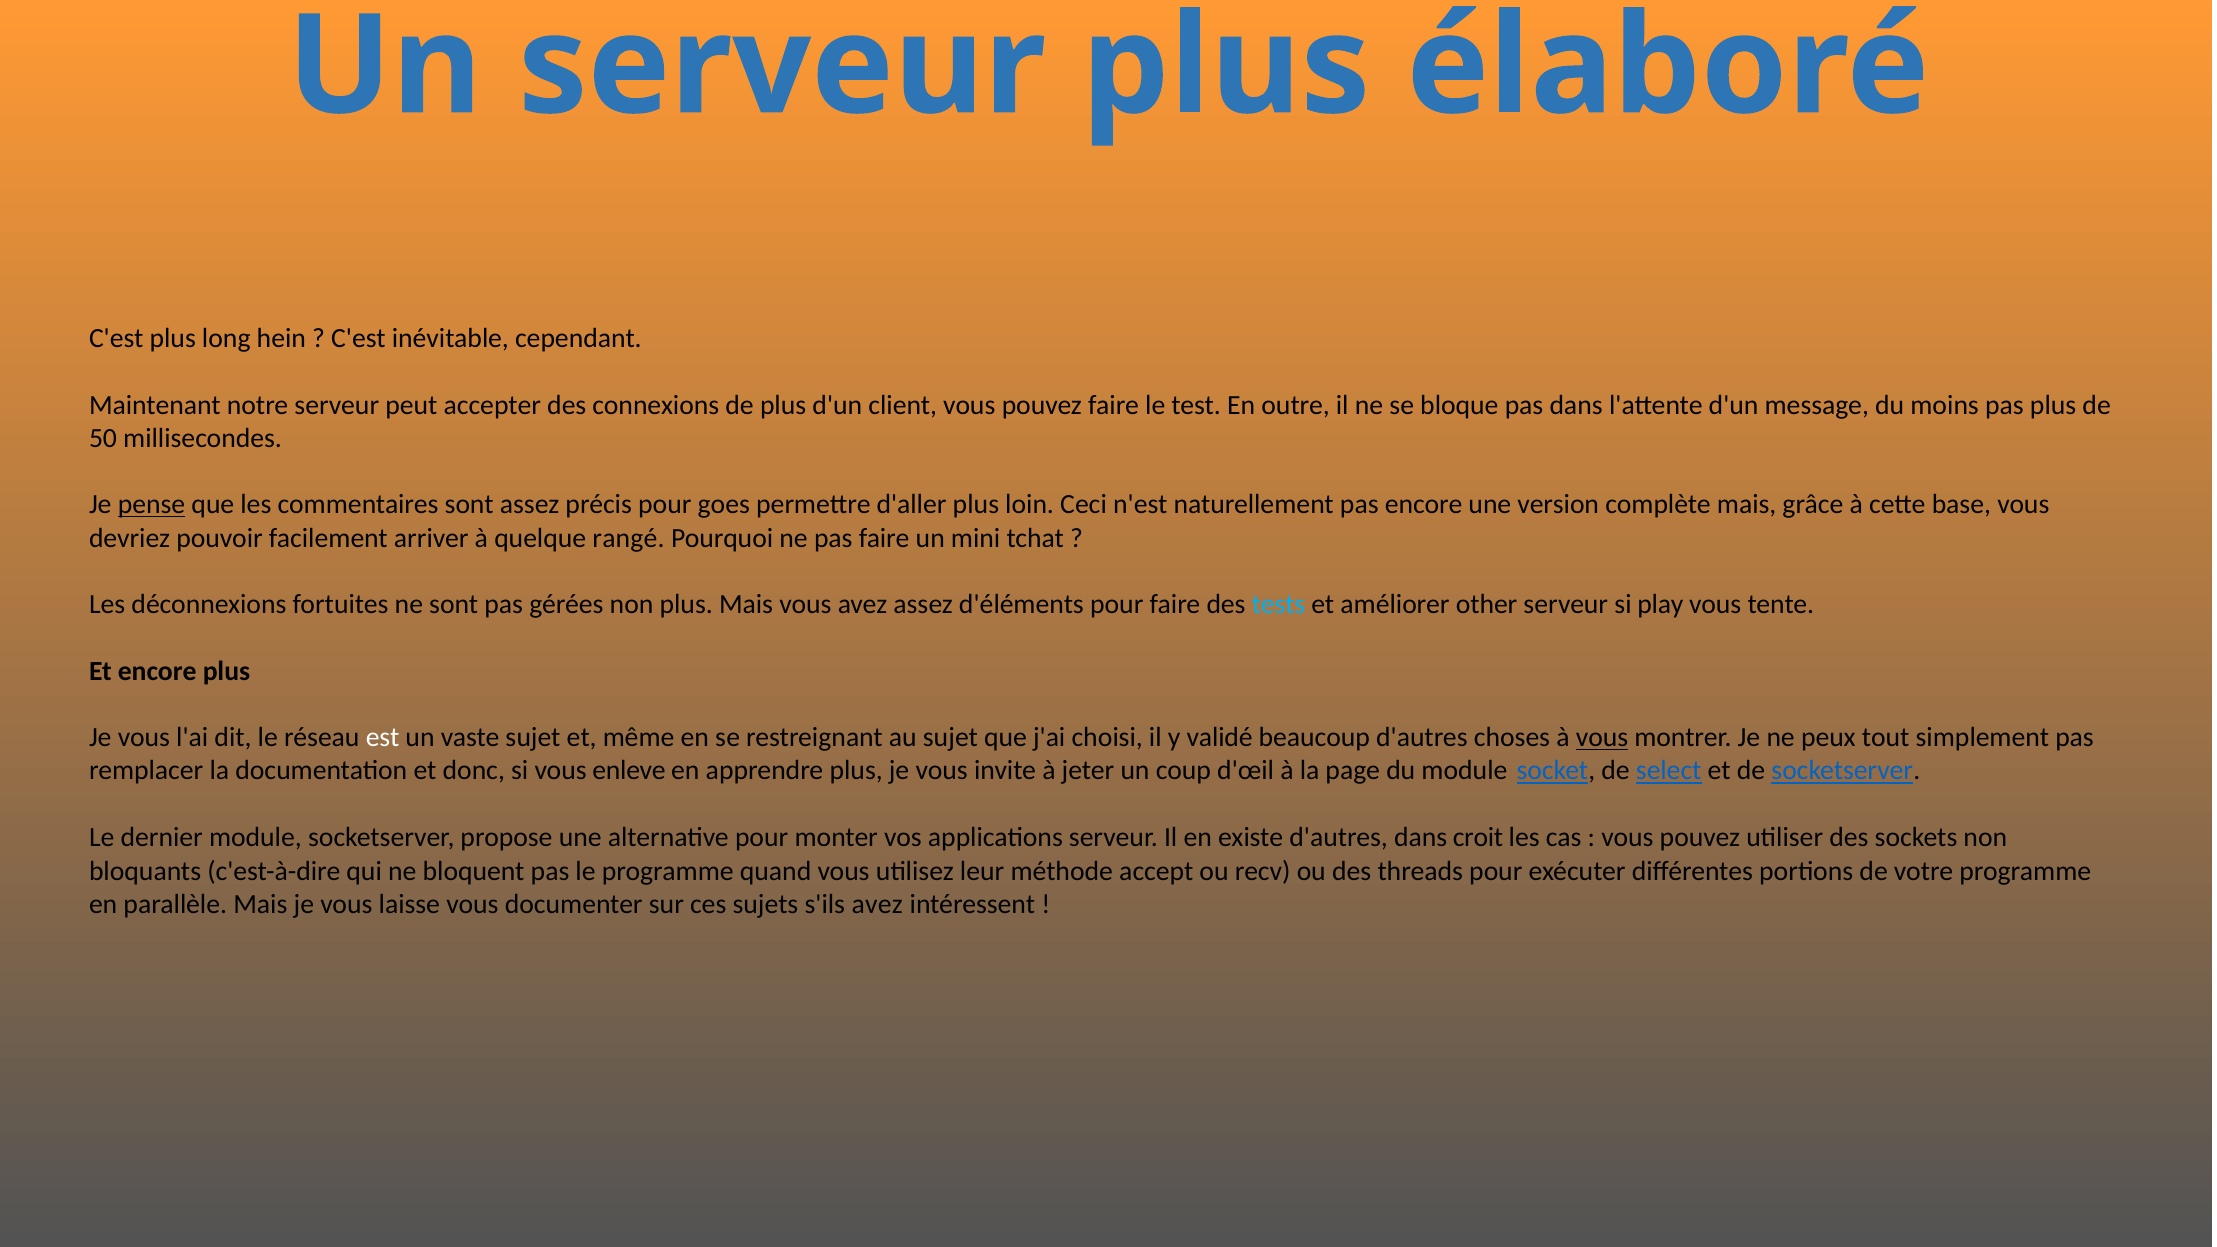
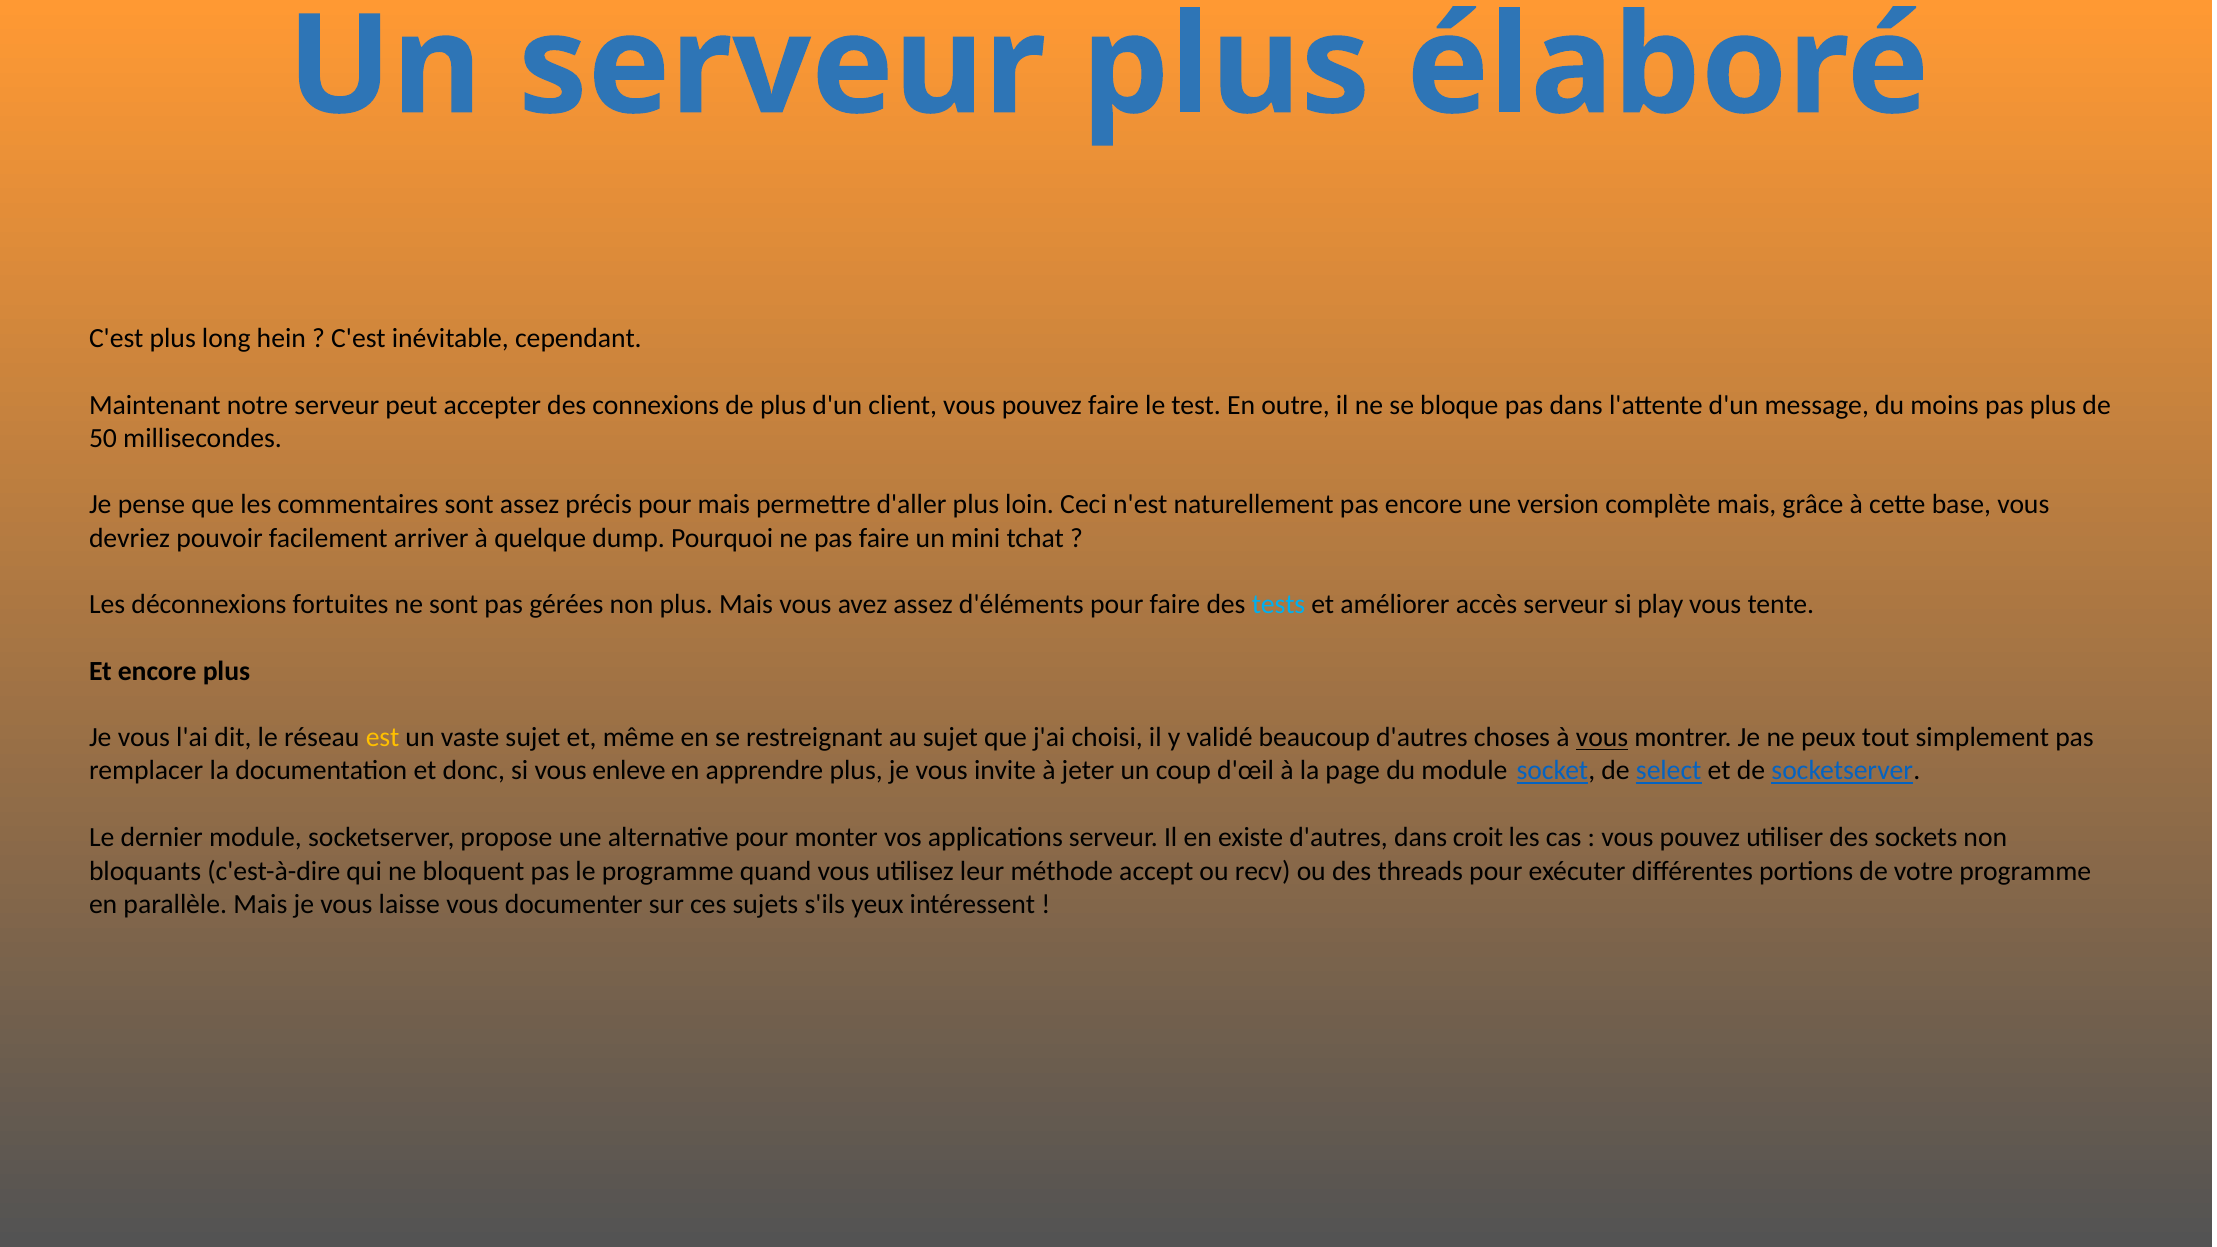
pense underline: present -> none
pour goes: goes -> mais
rangé: rangé -> dump
other: other -> accès
est colour: white -> yellow
s'ils avez: avez -> yeux
